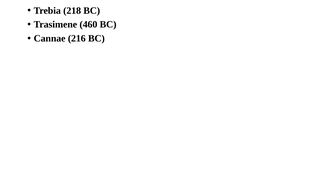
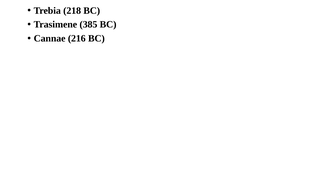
460: 460 -> 385
